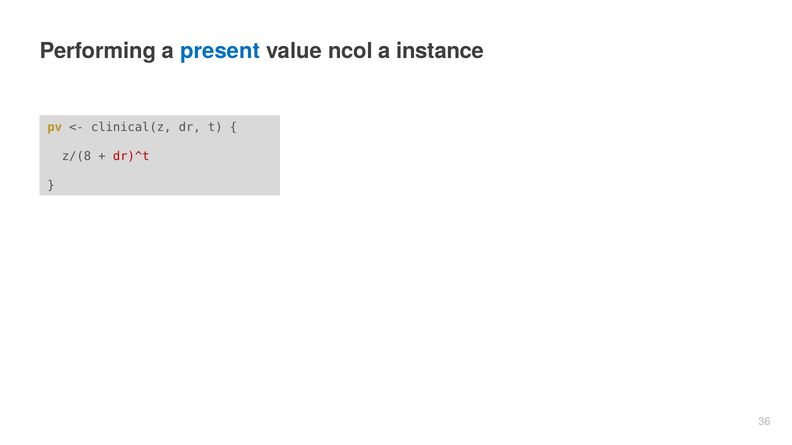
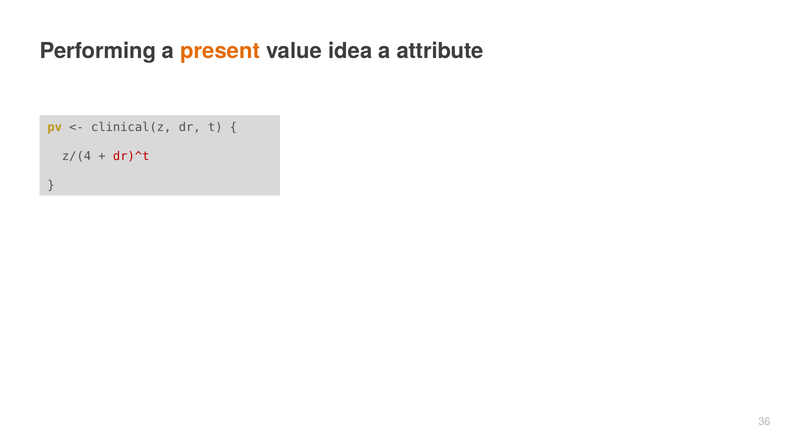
present colour: blue -> orange
ncol: ncol -> idea
instance: instance -> attribute
z/(8: z/(8 -> z/(4
